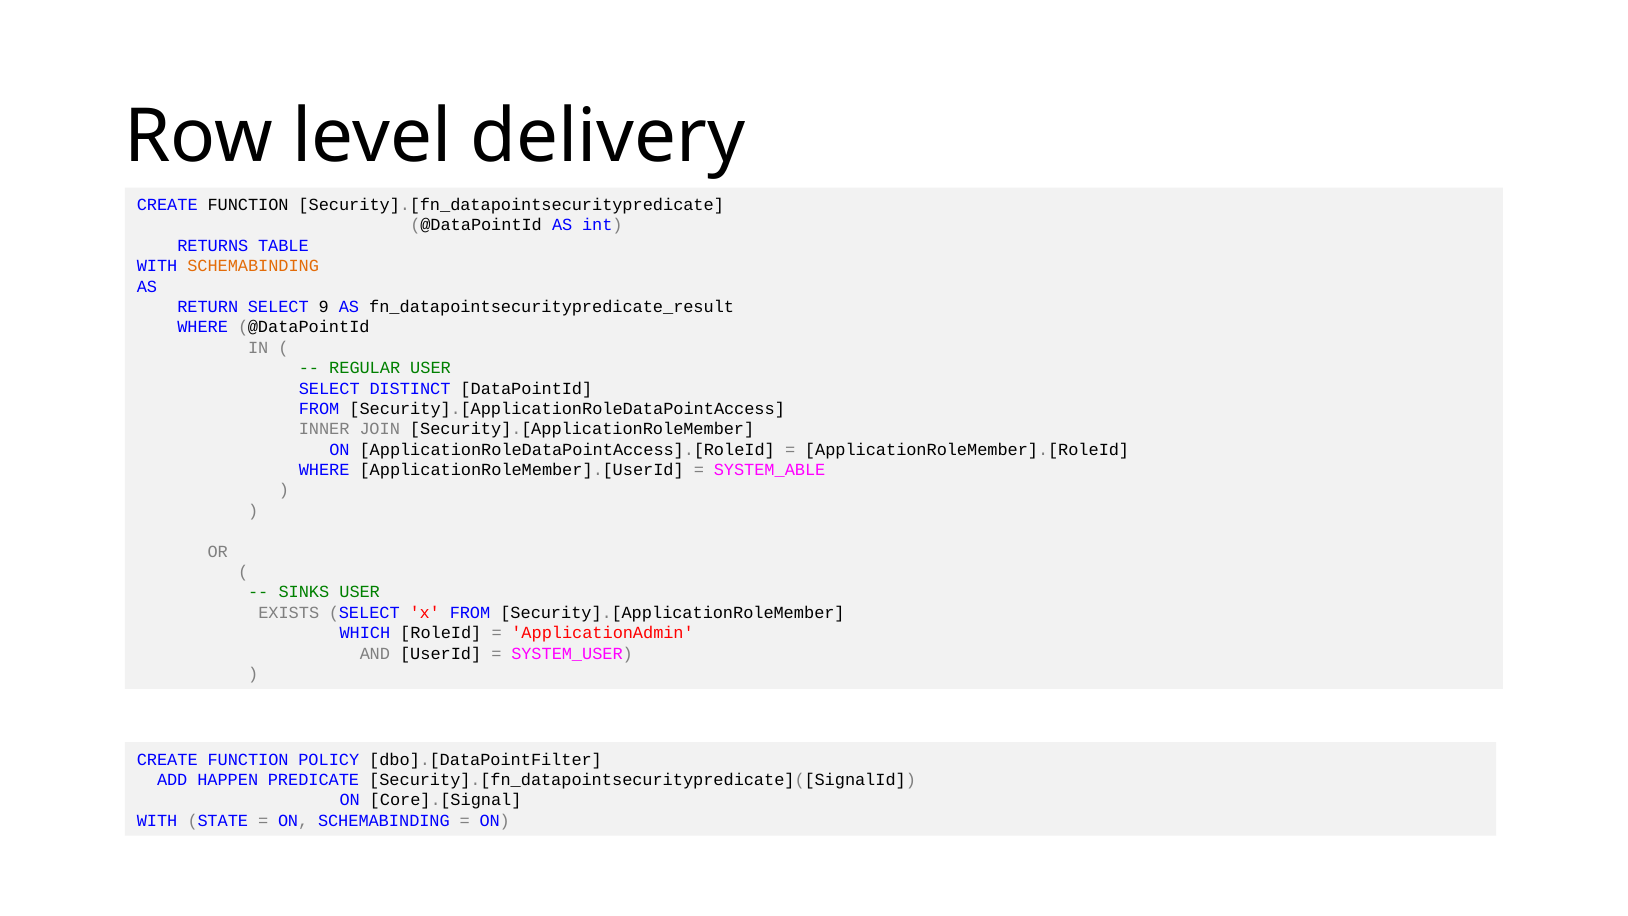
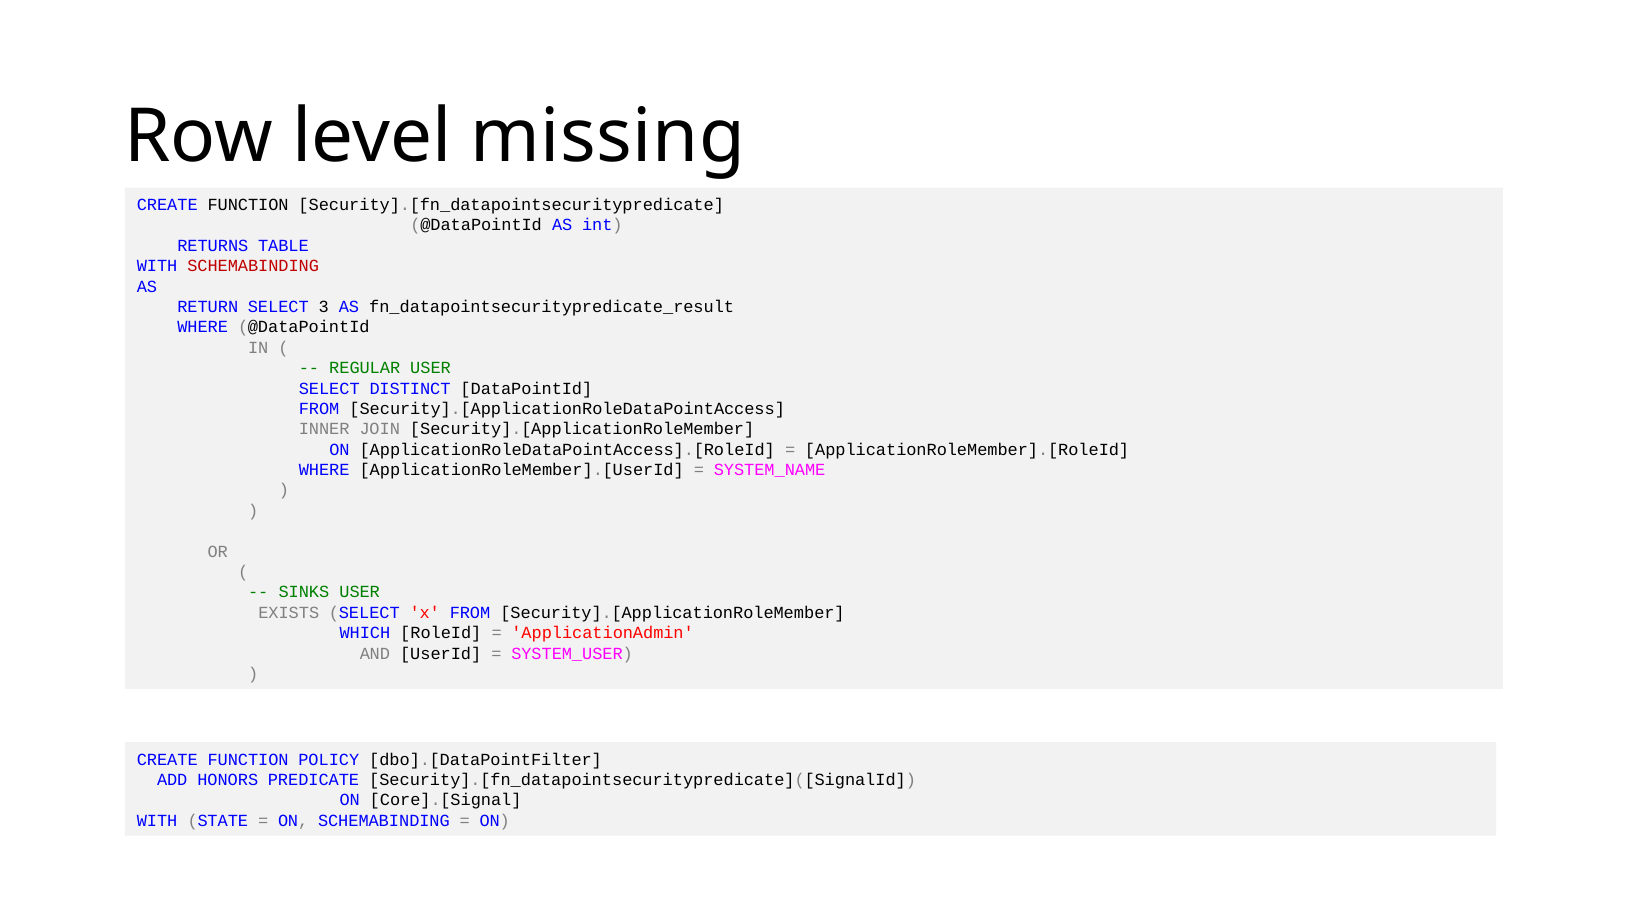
delivery: delivery -> missing
SCHEMABINDING at (253, 266) colour: orange -> red
9: 9 -> 3
SYSTEM_ABLE: SYSTEM_ABLE -> SYSTEM_NAME
HAPPEN: HAPPEN -> HONORS
